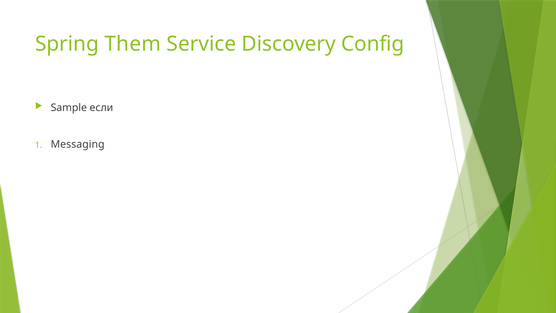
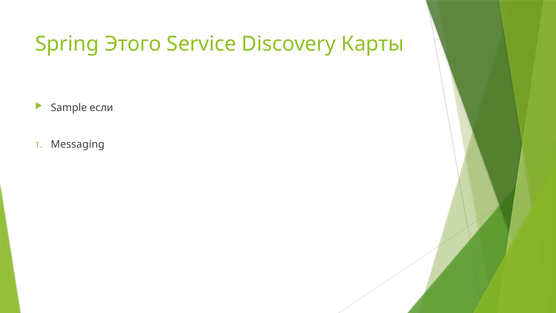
Them: Them -> Этого
Config: Config -> Карты
